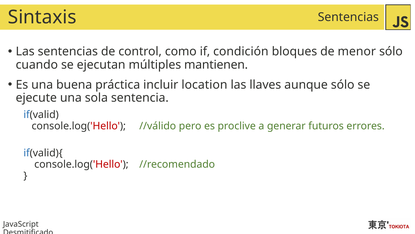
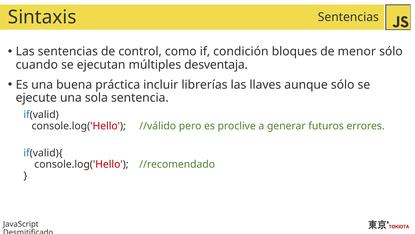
mantienen: mantienen -> desventaja
location: location -> librerías
